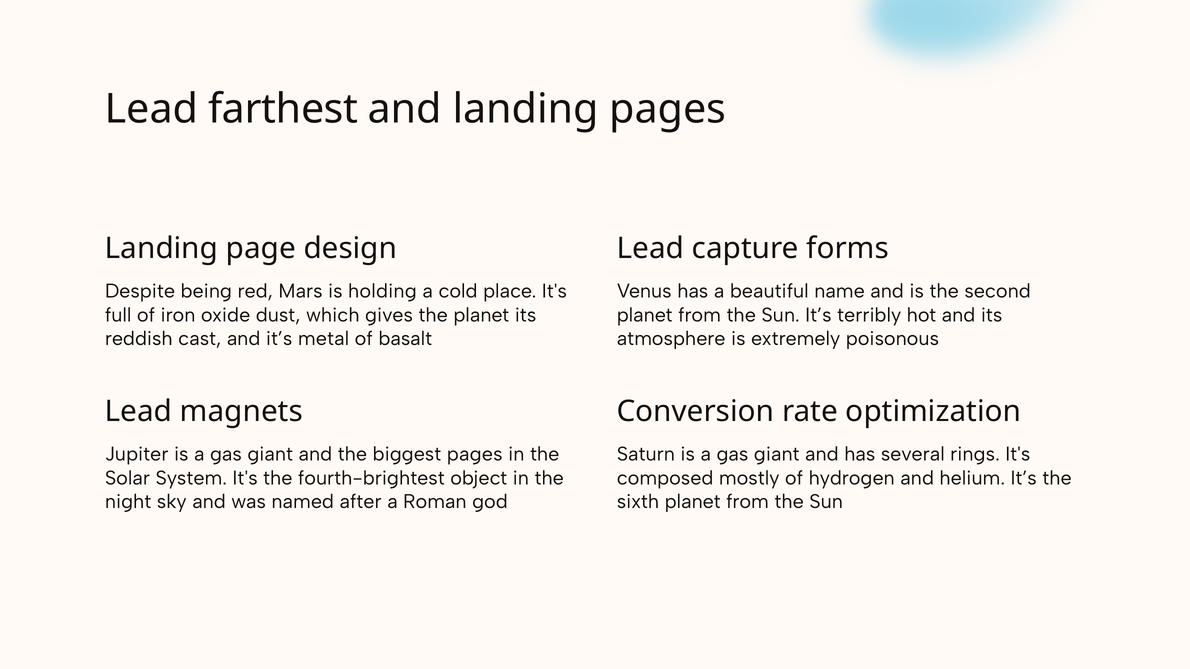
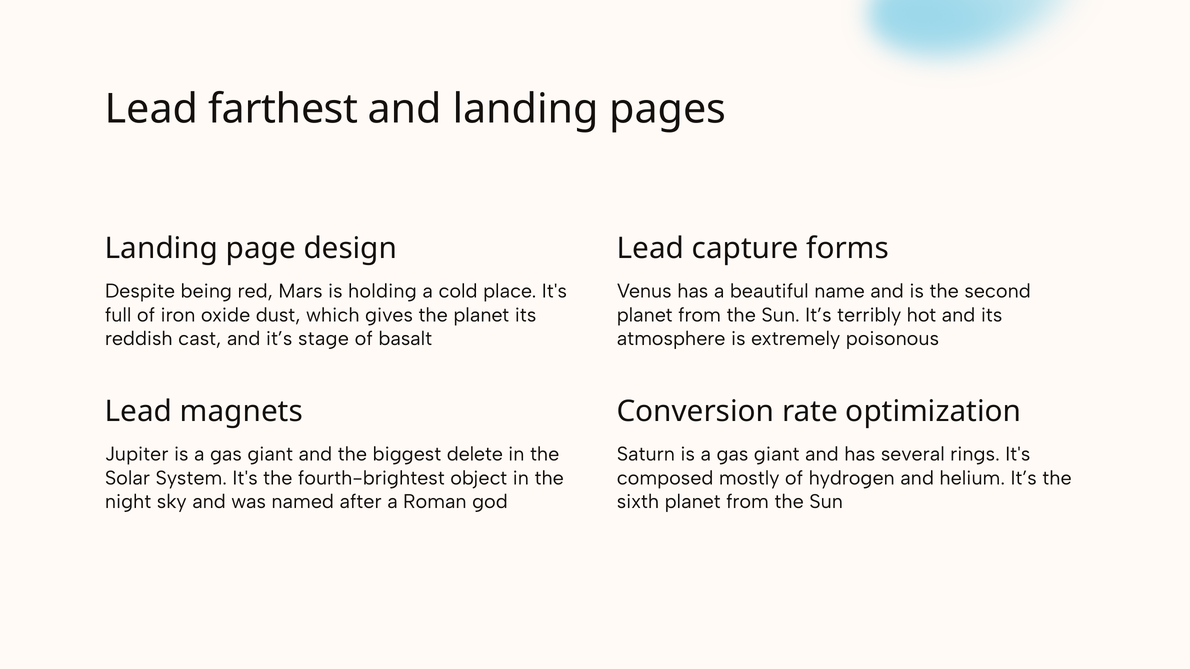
metal: metal -> stage
biggest pages: pages -> delete
